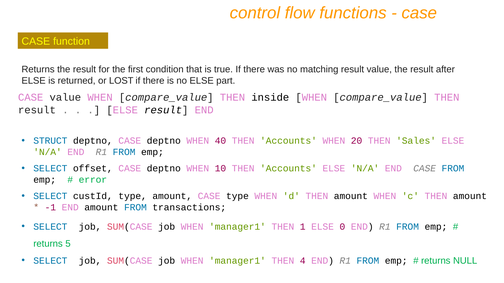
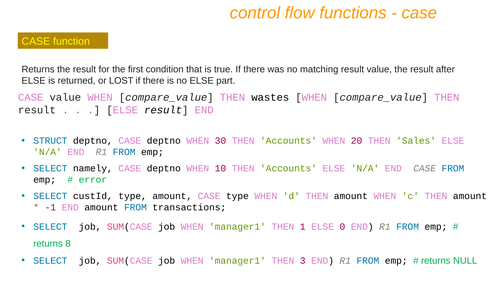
inside: inside -> wastes
40: 40 -> 30
offset: offset -> namely
5: 5 -> 8
4: 4 -> 3
